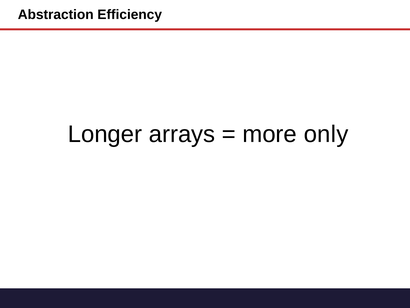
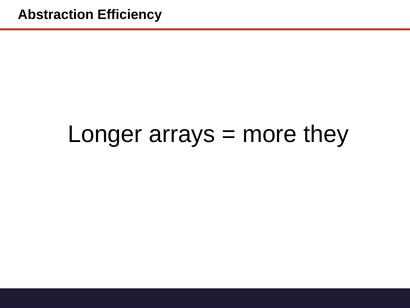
only: only -> they
